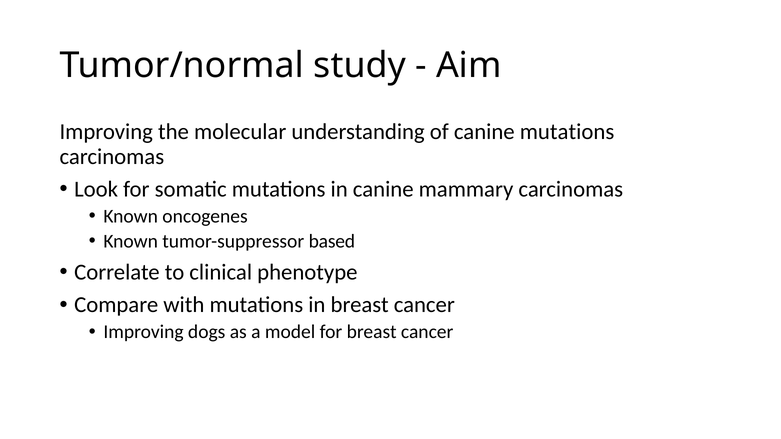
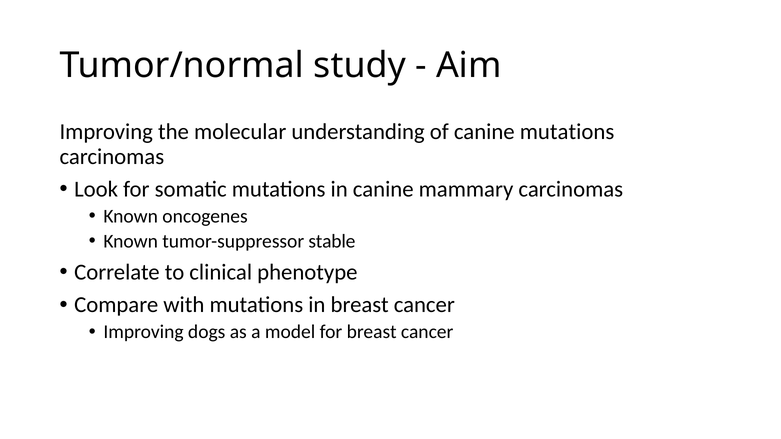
based: based -> stable
